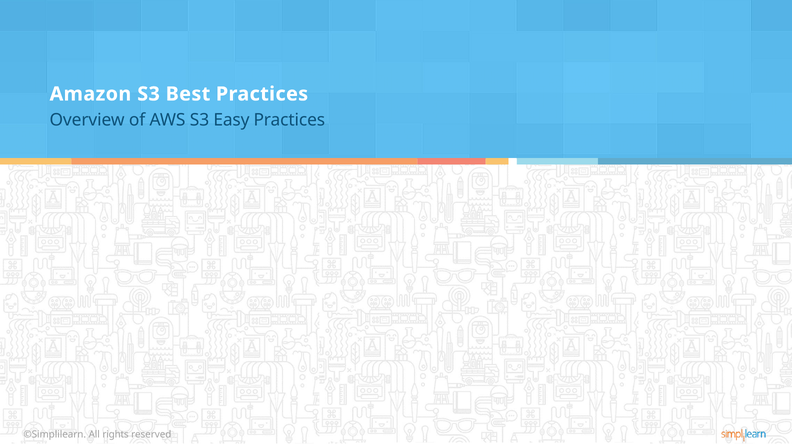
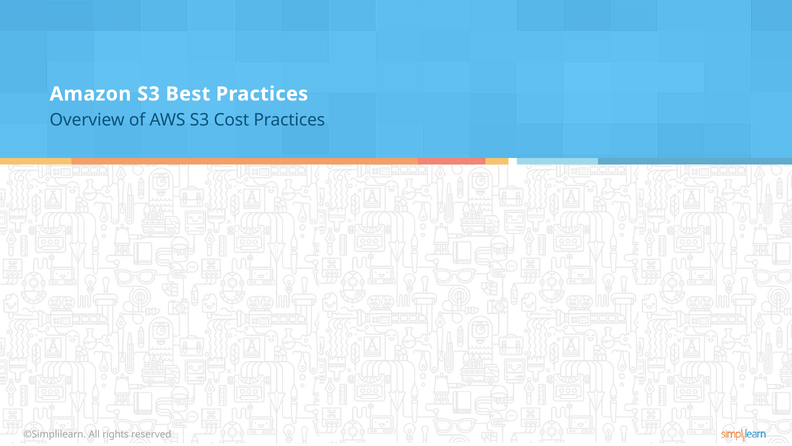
Easy: Easy -> Cost
